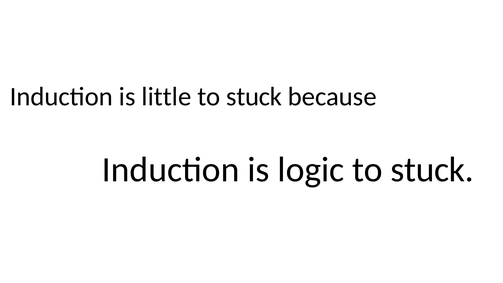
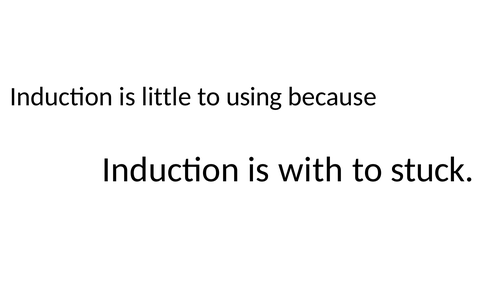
stuck at (254, 97): stuck -> using
logic: logic -> with
